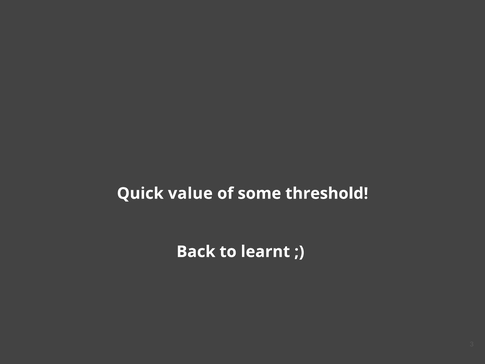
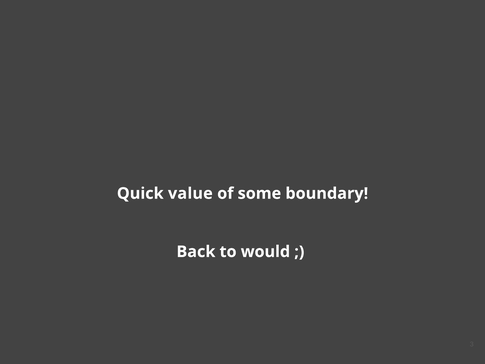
threshold: threshold -> boundary
learnt: learnt -> would
